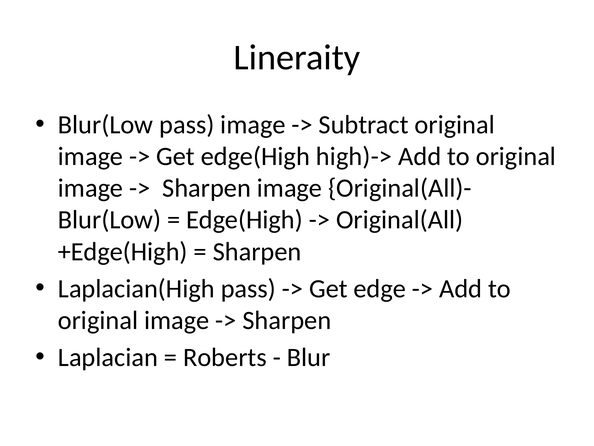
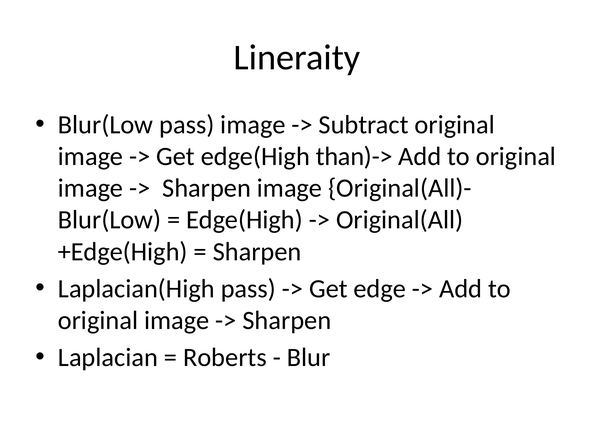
high)->: high)-> -> than)->
